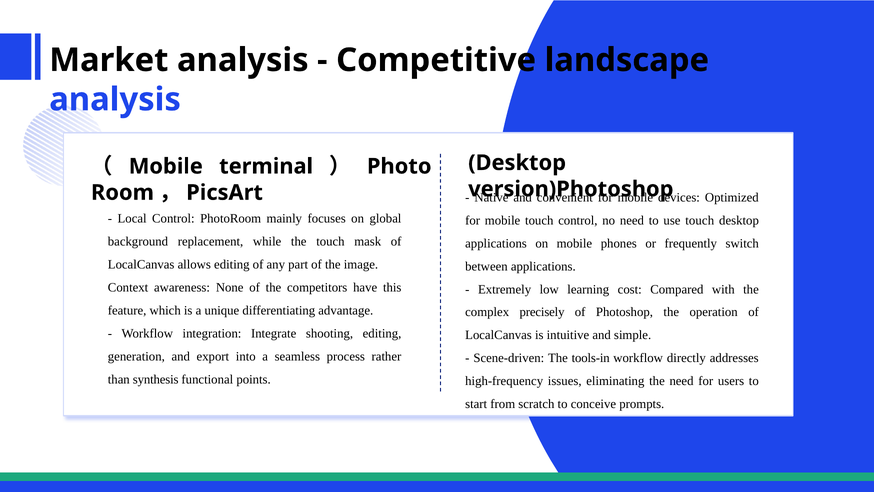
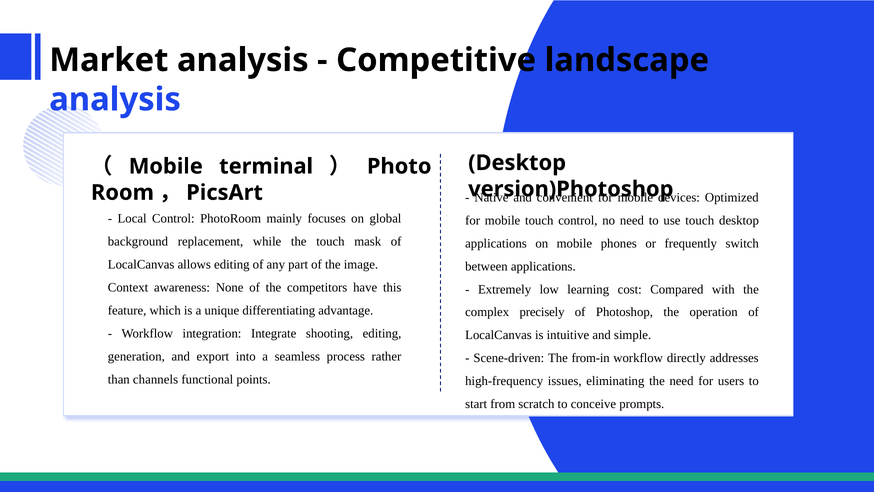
tools-in: tools-in -> from-in
synthesis: synthesis -> channels
